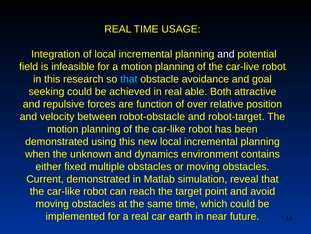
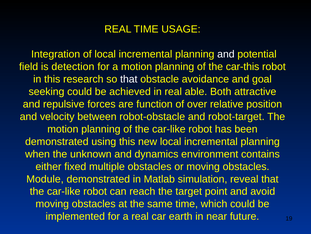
infeasible: infeasible -> detection
car-live: car-live -> car-this
that at (129, 79) colour: light blue -> white
Current: Current -> Module
